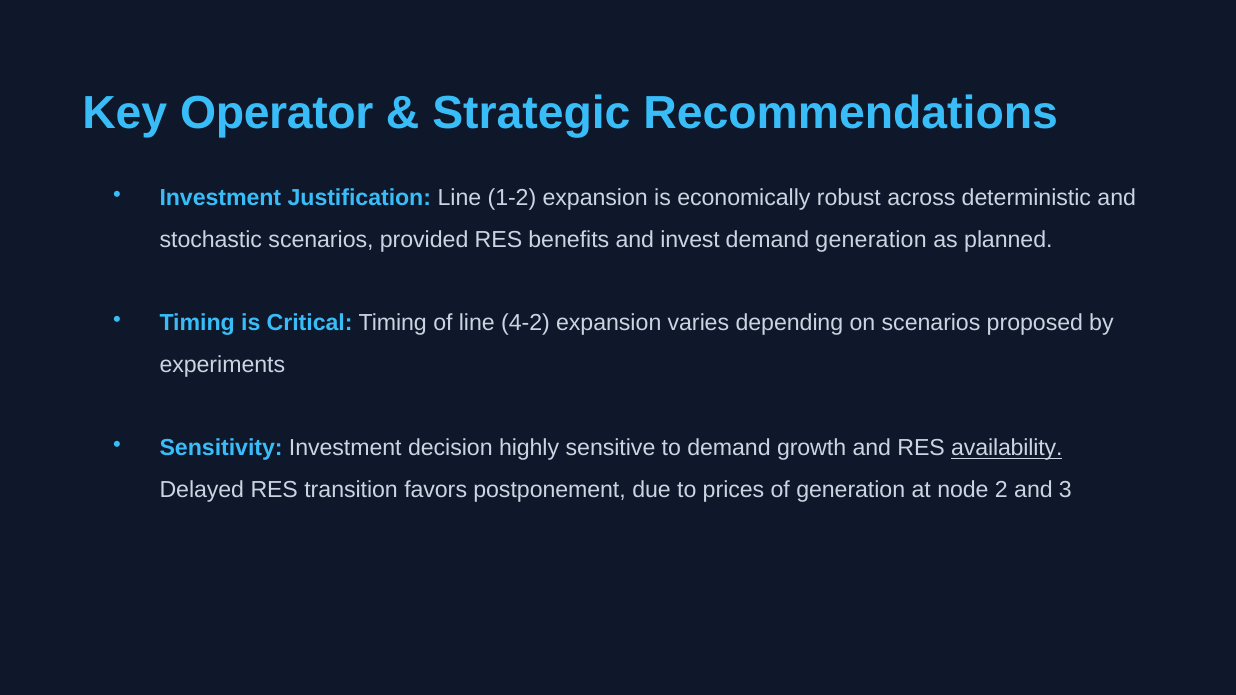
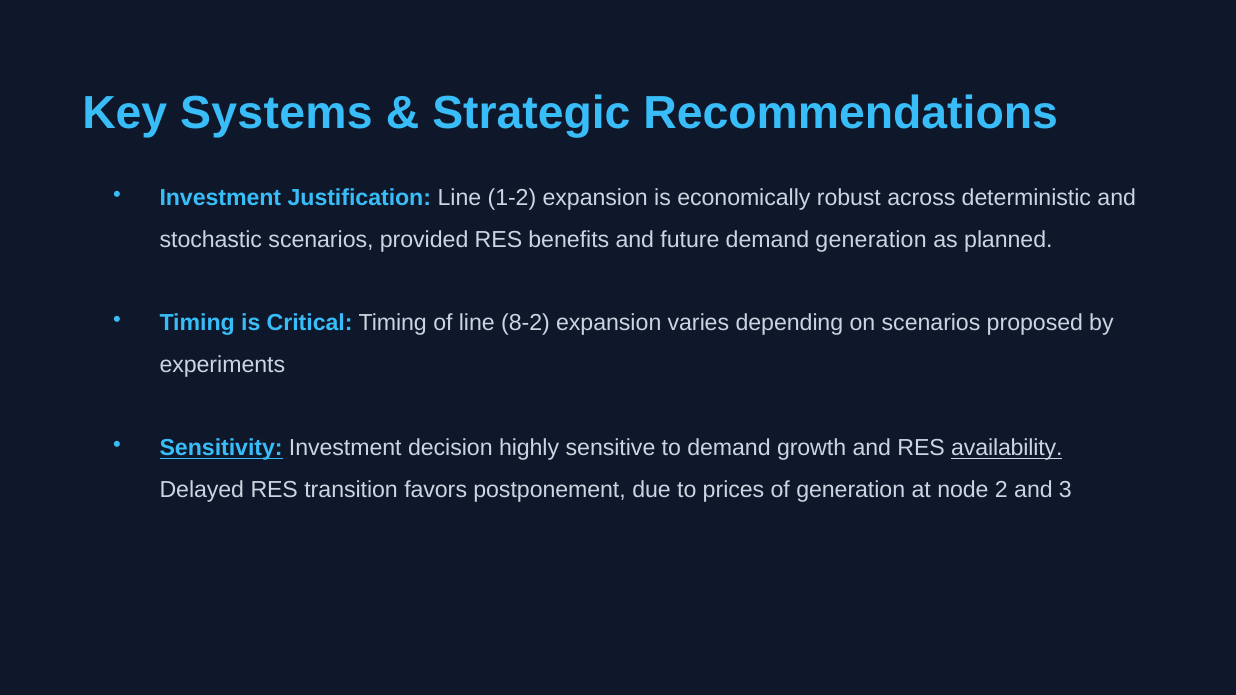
Operator: Operator -> Systems
invest: invest -> future
4-2: 4-2 -> 8-2
Sensitivity underline: none -> present
